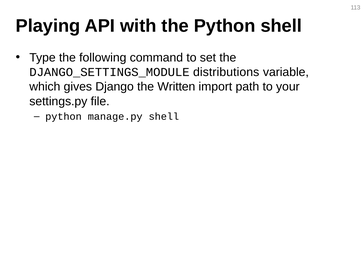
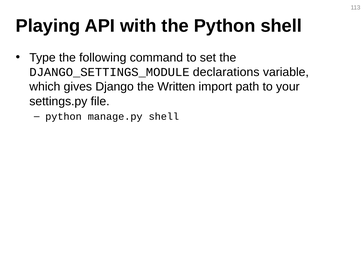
distributions: distributions -> declarations
